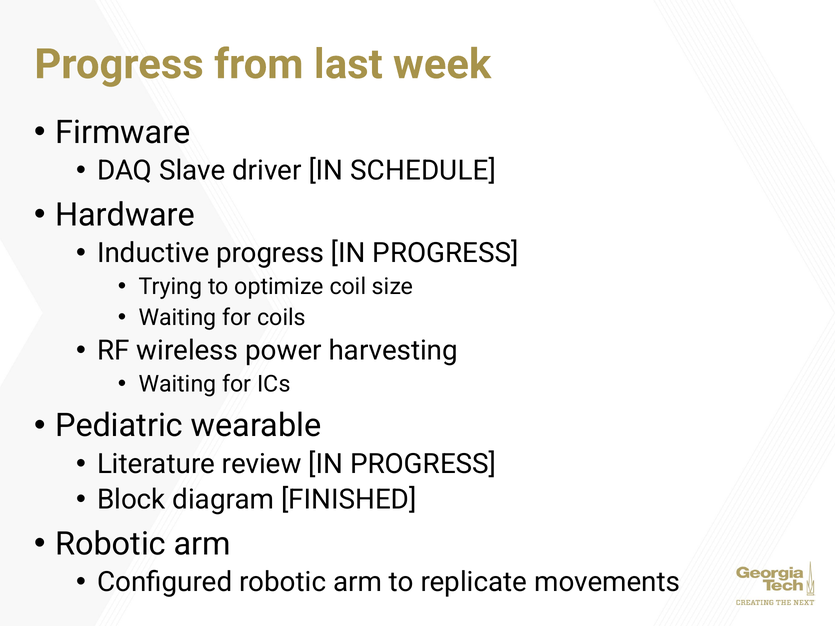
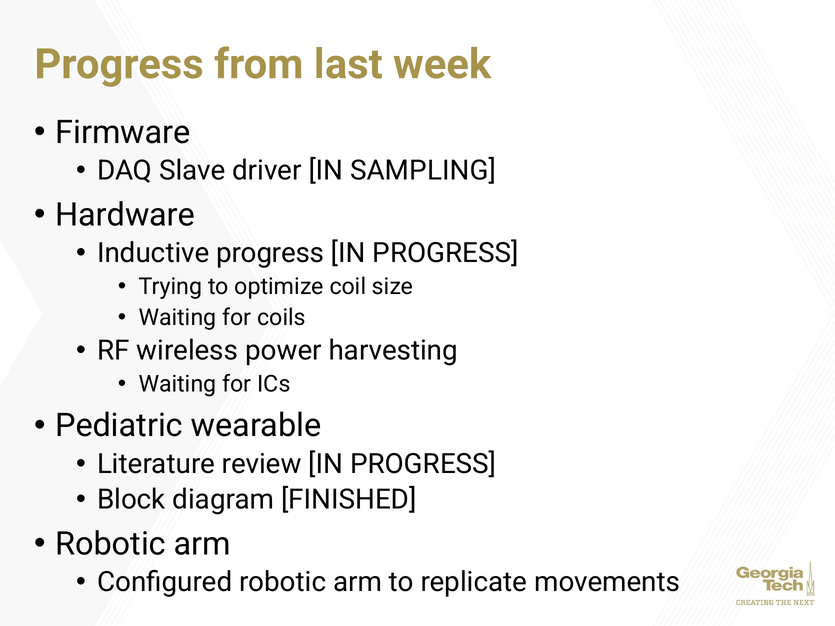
SCHEDULE: SCHEDULE -> SAMPLING
